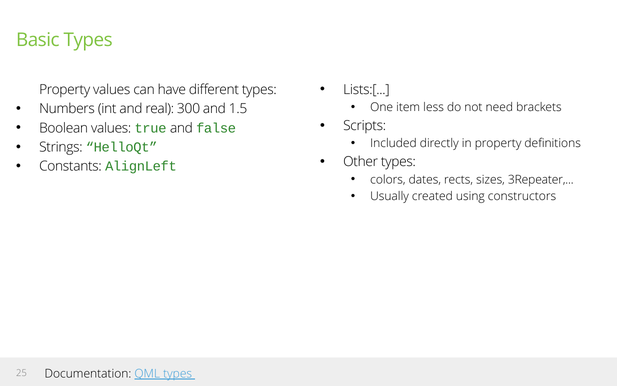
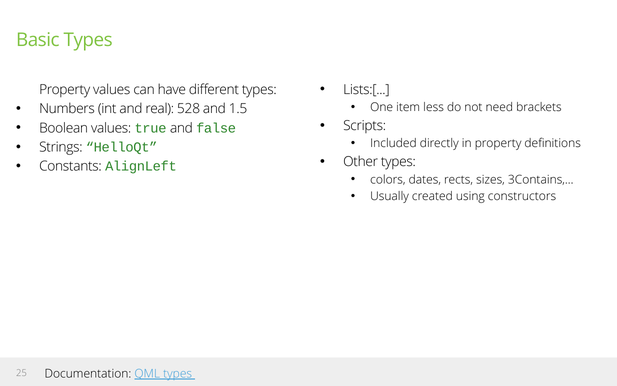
300: 300 -> 528
3Repeater: 3Repeater -> 3Contains
